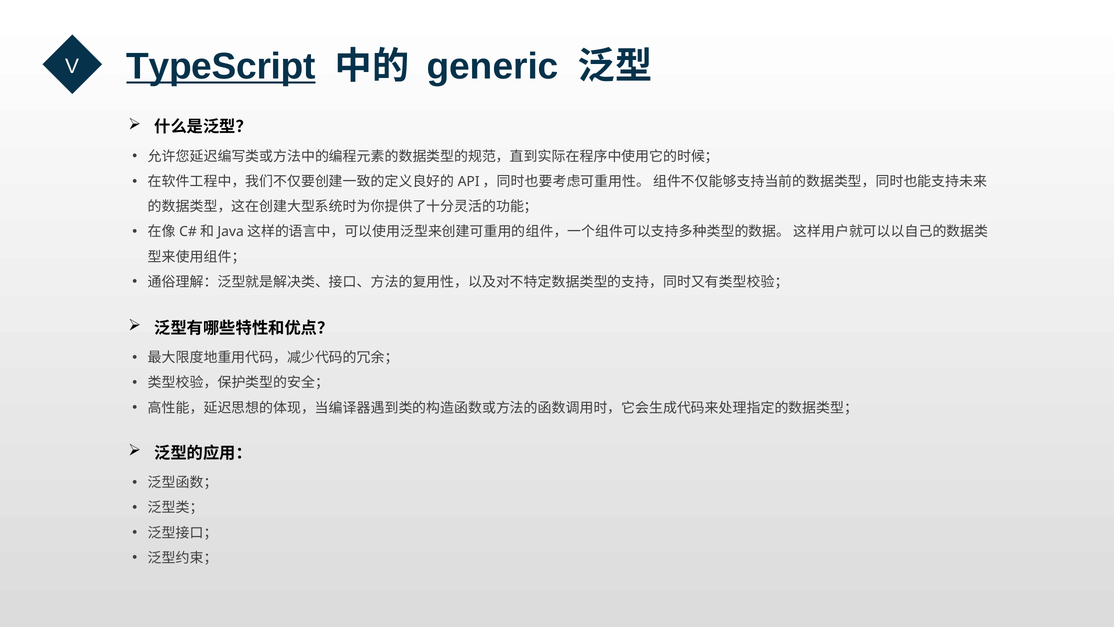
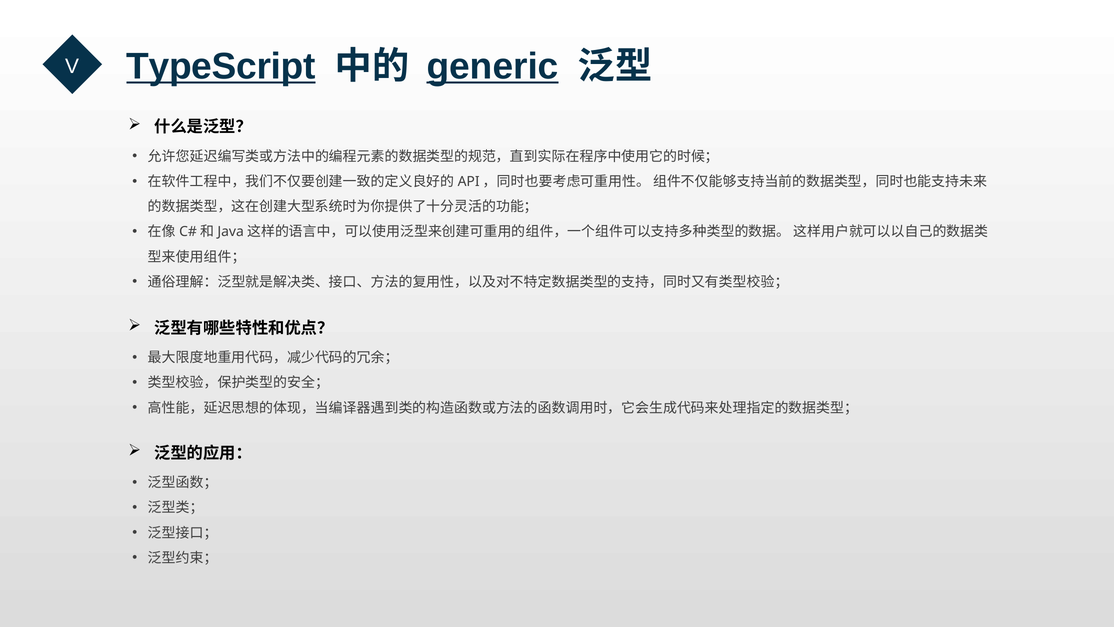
generic underline: none -> present
